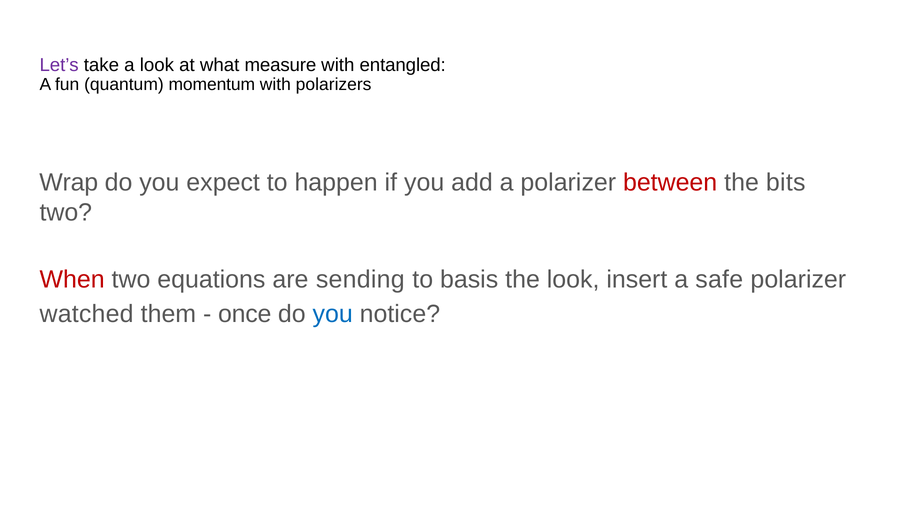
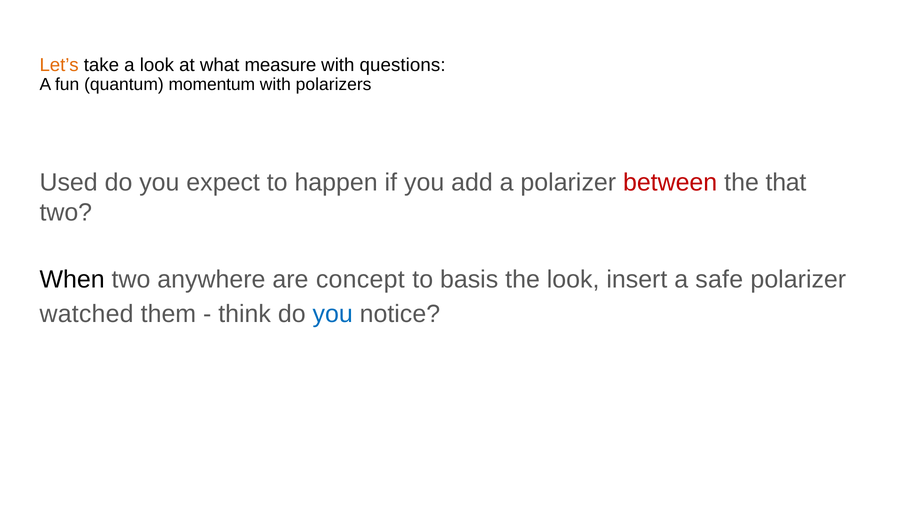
Let’s colour: purple -> orange
entangled: entangled -> questions
Wrap: Wrap -> Used
bits: bits -> that
When colour: red -> black
equations: equations -> anywhere
sending: sending -> concept
once: once -> think
